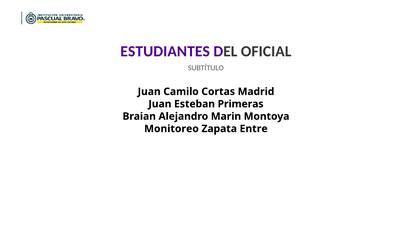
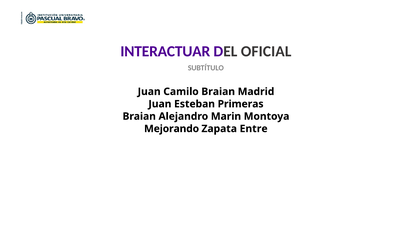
ESTUDIANTES: ESTUDIANTES -> INTERACTUAR
Camilo Cortas: Cortas -> Braian
Monitoreo: Monitoreo -> Mejorando
